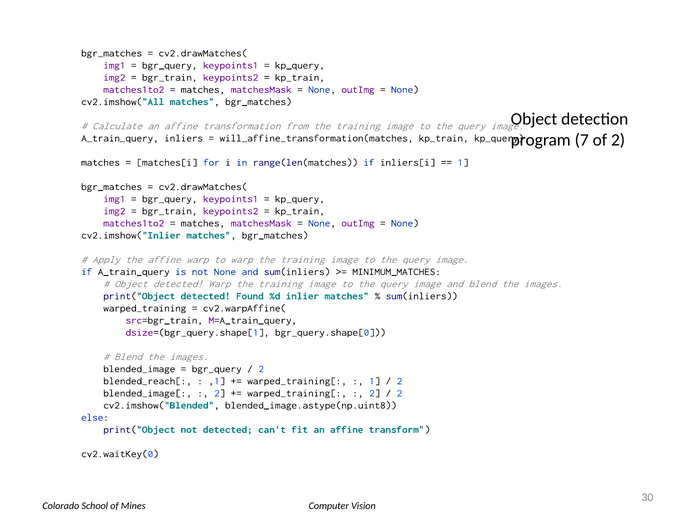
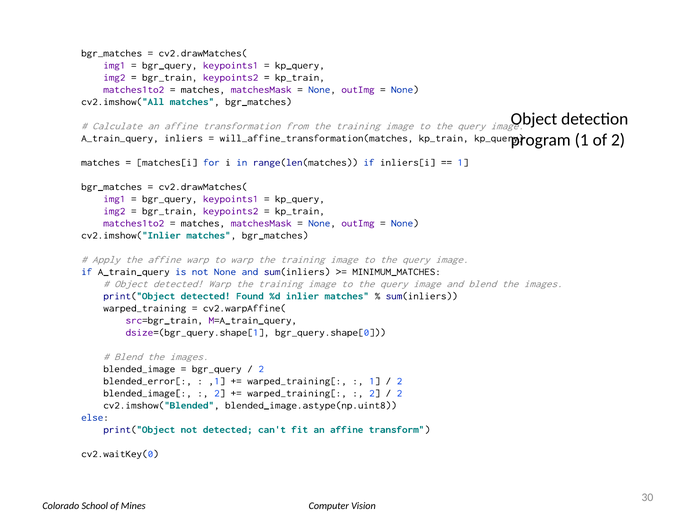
program 7: 7 -> 1
blended_reach[: blended_reach[ -> blended_error[
